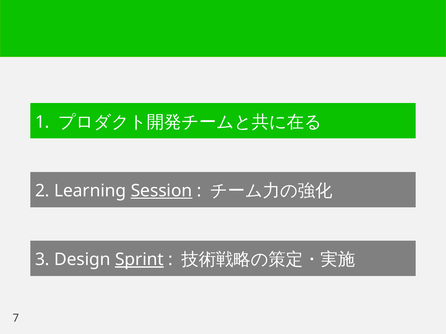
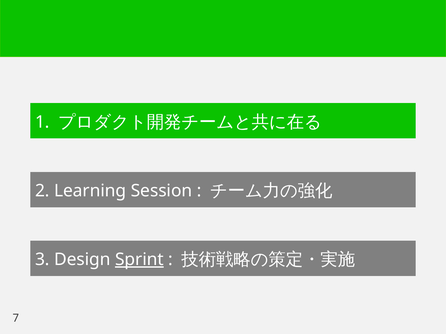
Session underline: present -> none
